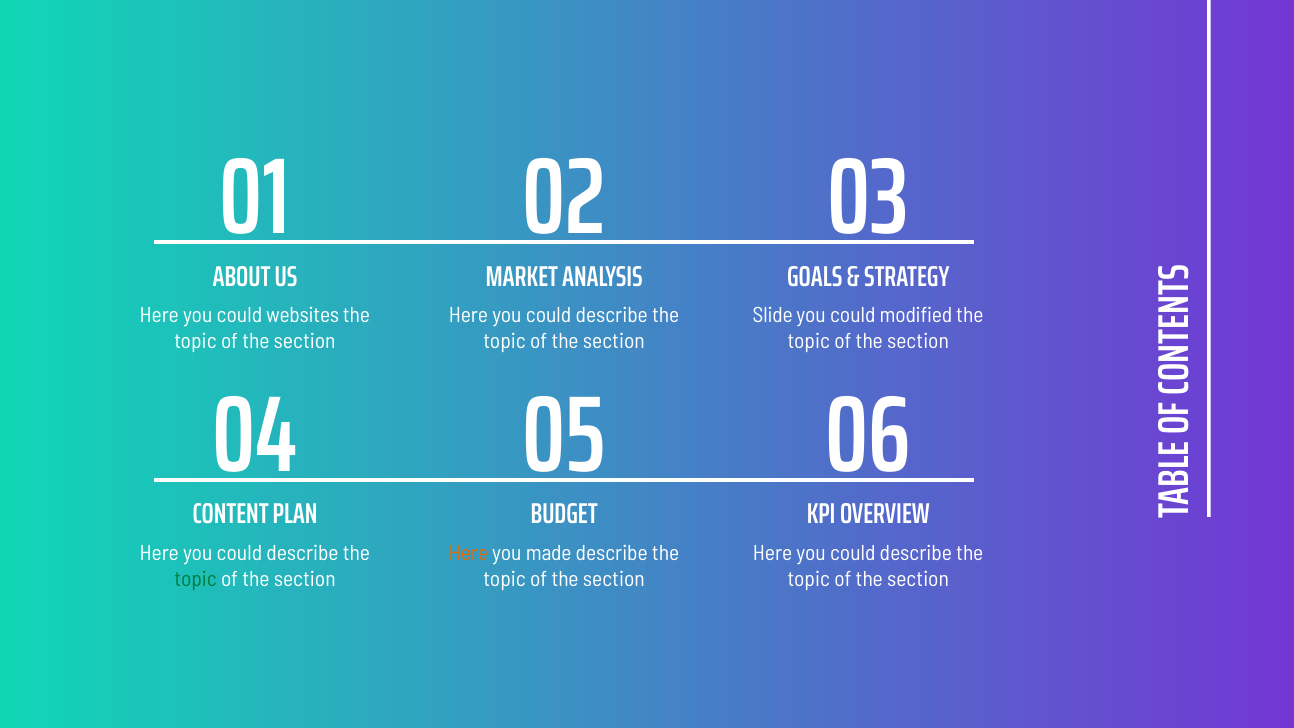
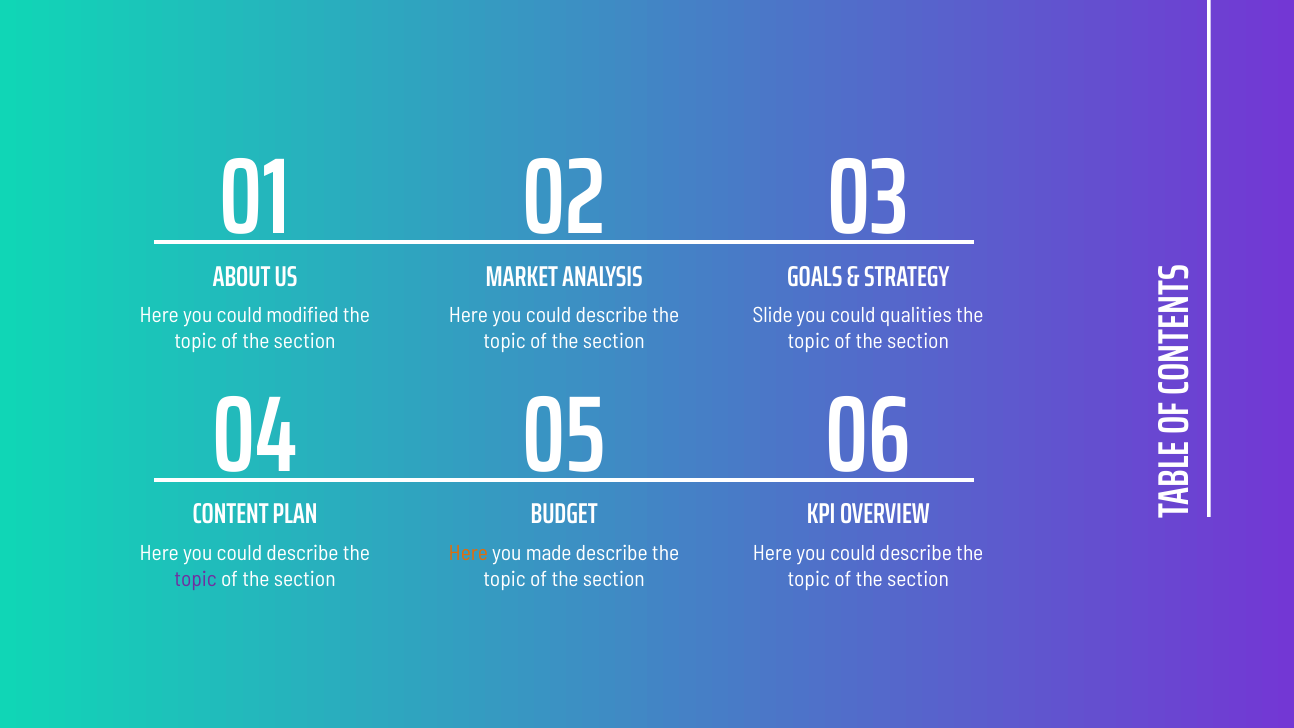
websites: websites -> modified
modified: modified -> qualities
topic at (196, 579) colour: green -> purple
